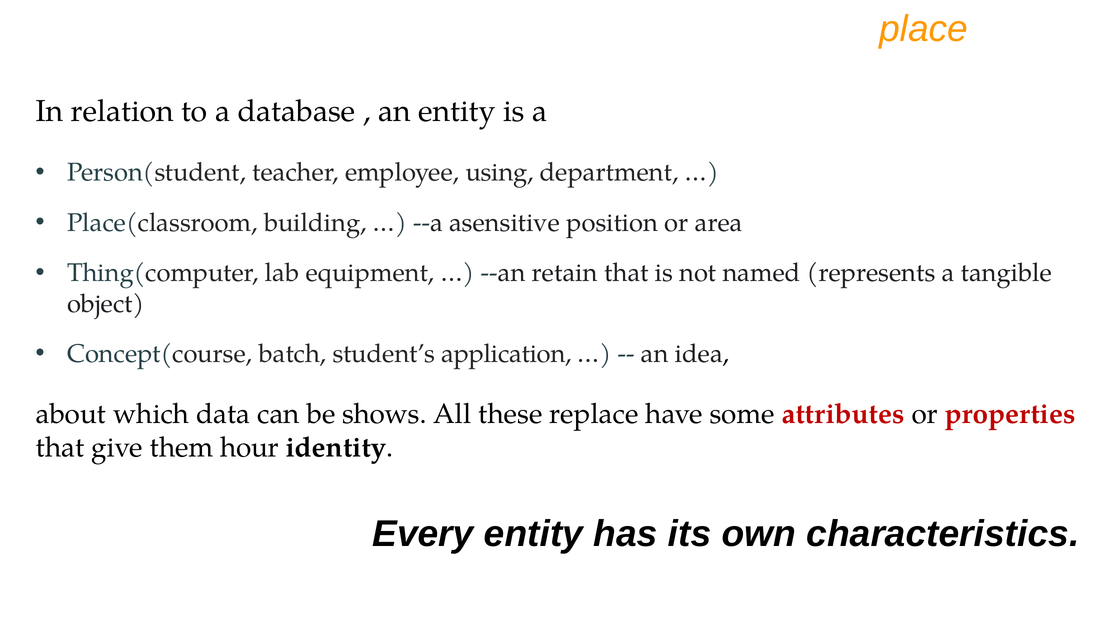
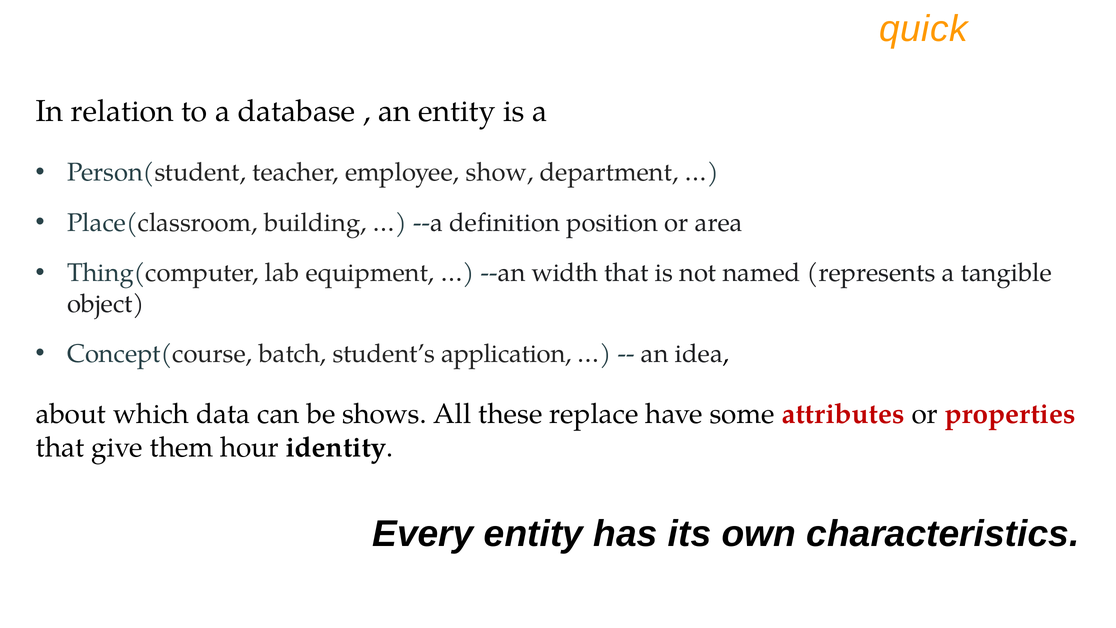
place: place -> quick
using: using -> show
asensitive: asensitive -> definition
retain: retain -> width
